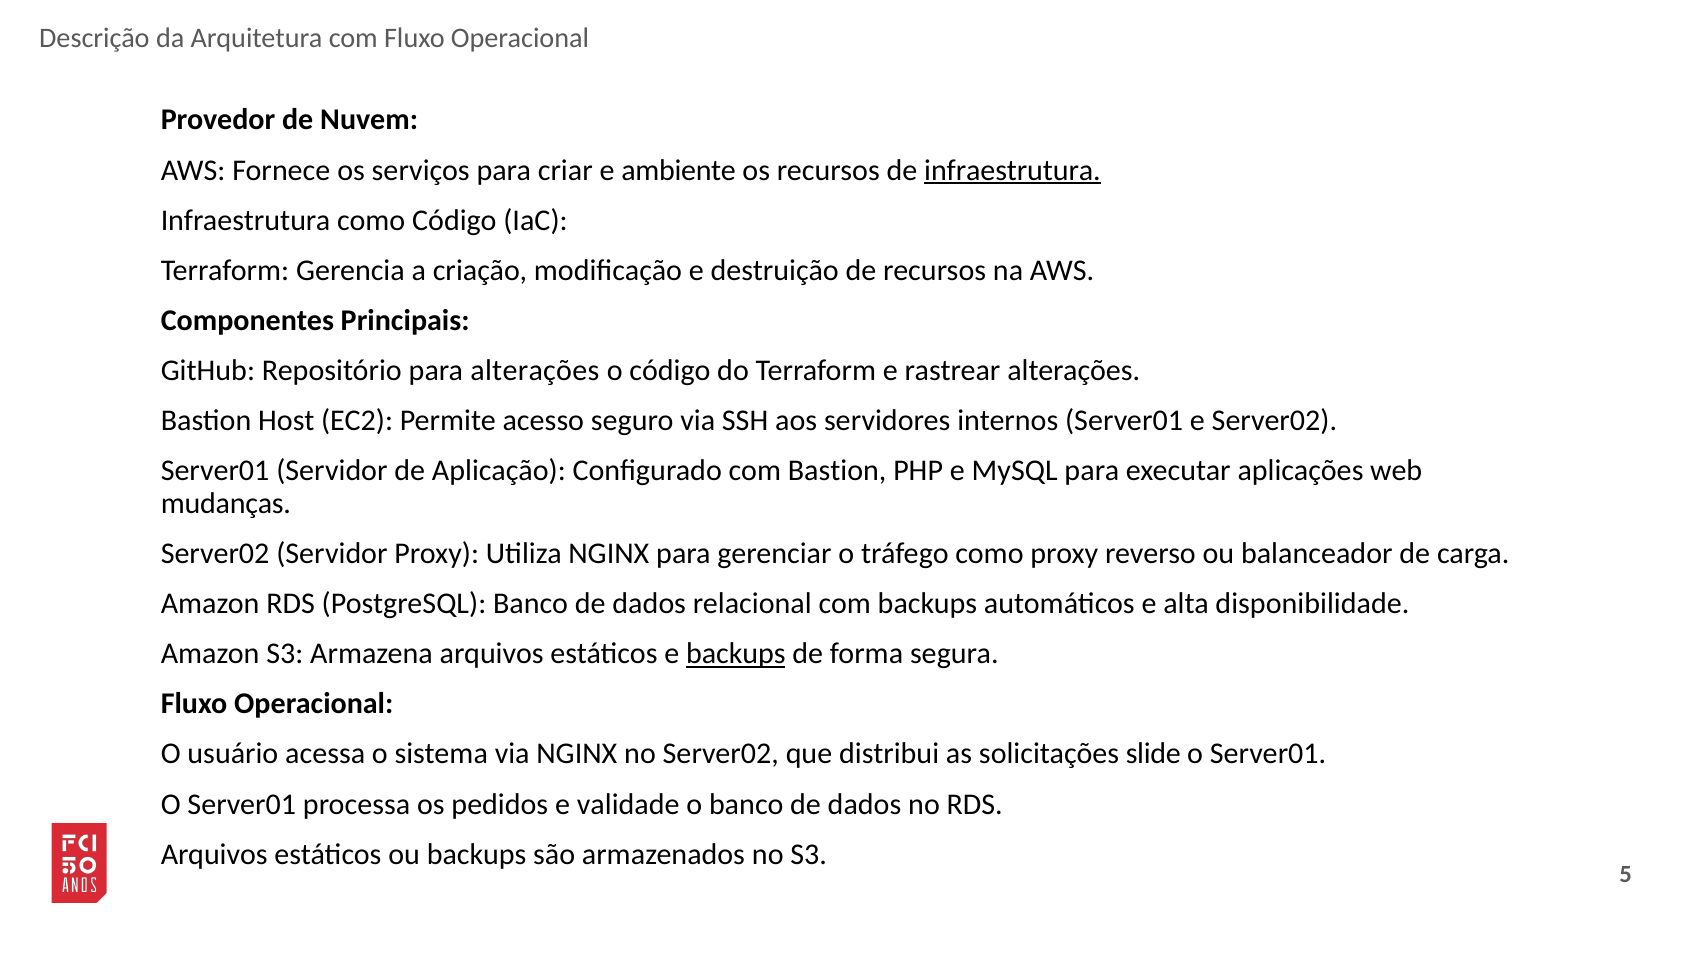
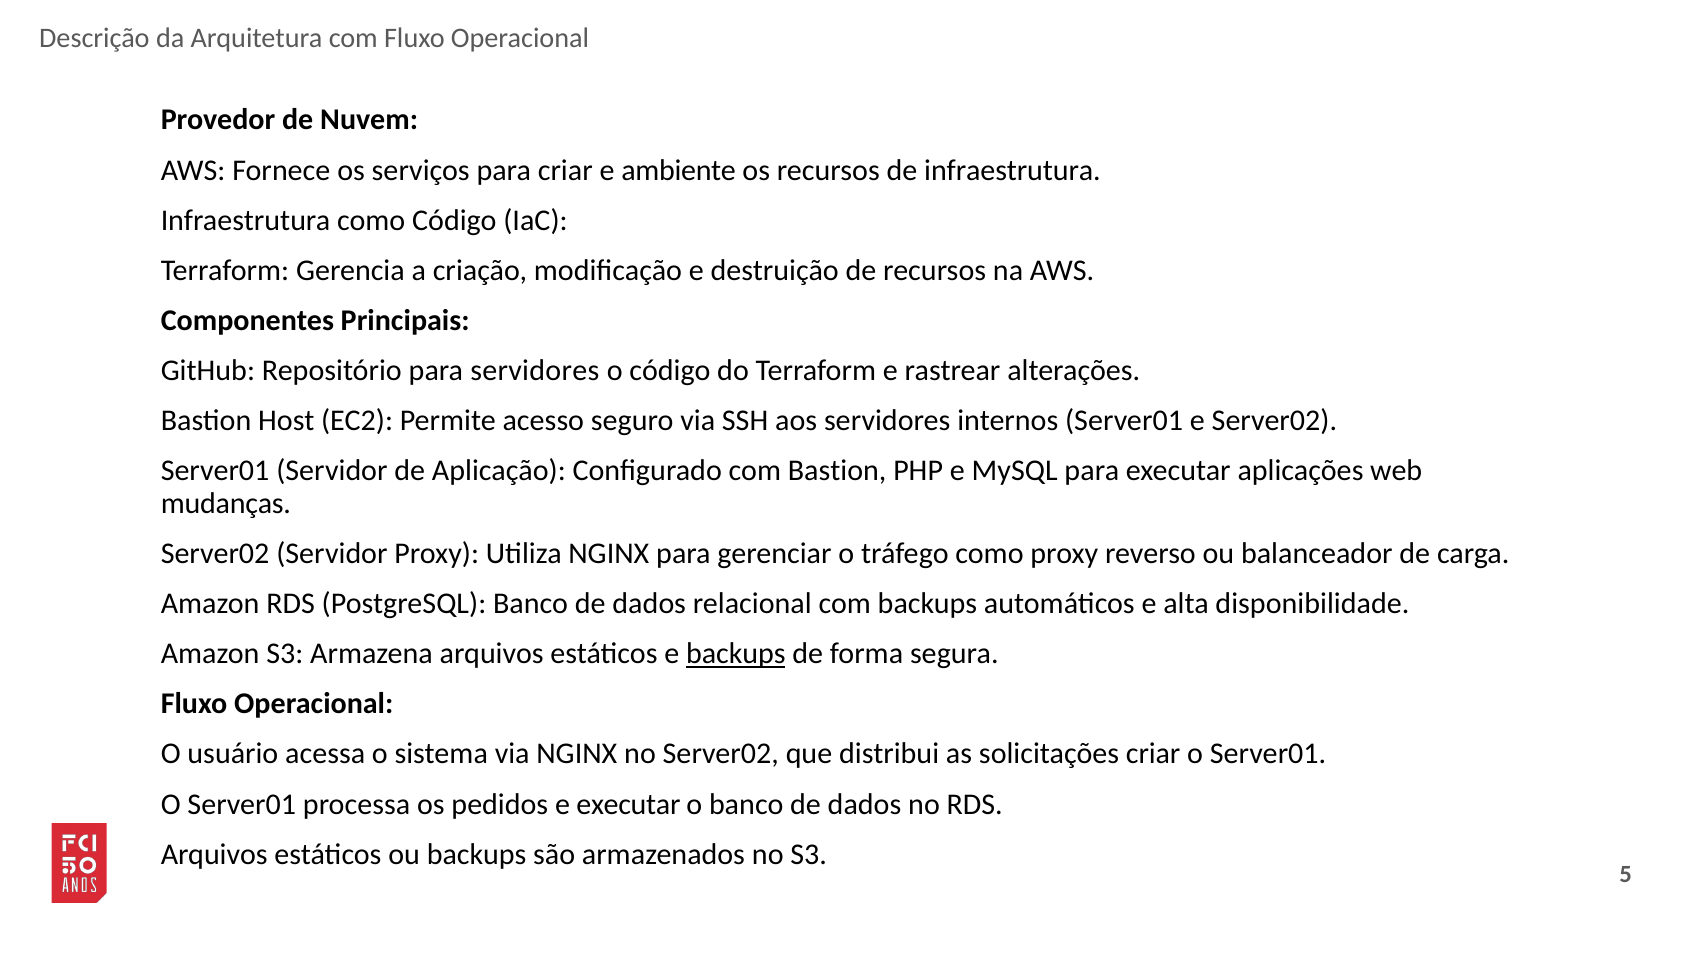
infraestrutura at (1013, 170) underline: present -> none
para alterações: alterações -> servidores
solicitações slide: slide -> criar
e validade: validade -> executar
